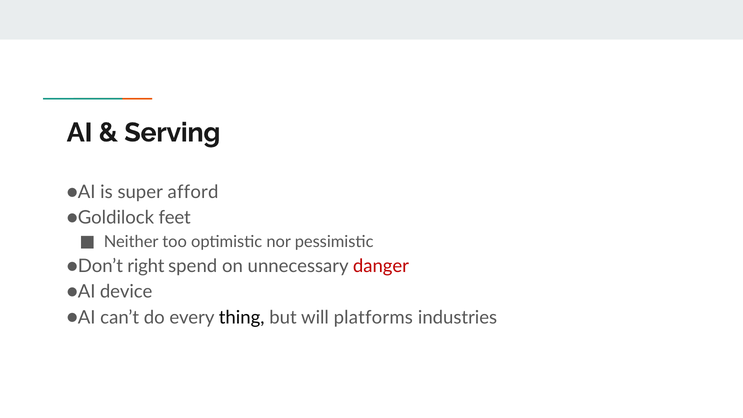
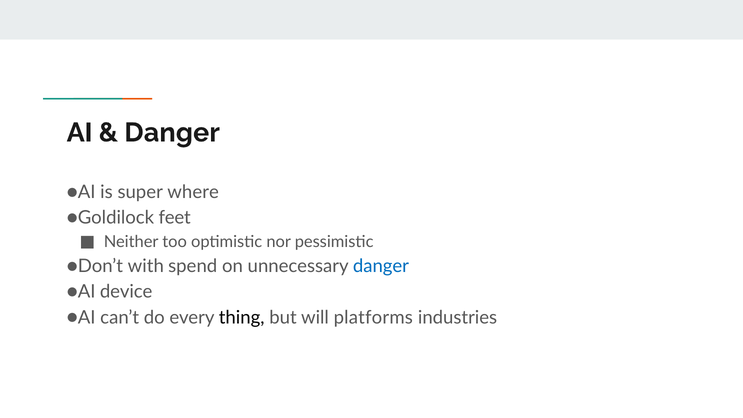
Serving at (172, 133): Serving -> Danger
afford: afford -> where
right: right -> with
danger at (381, 266) colour: red -> blue
